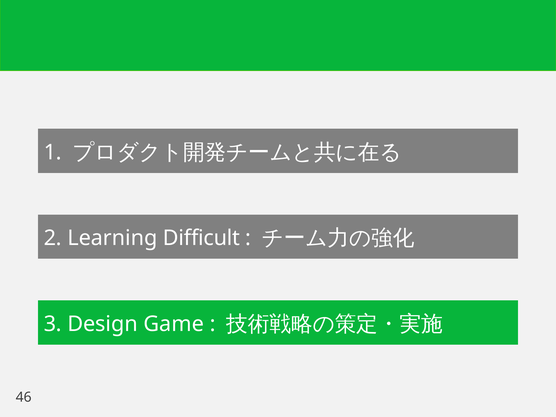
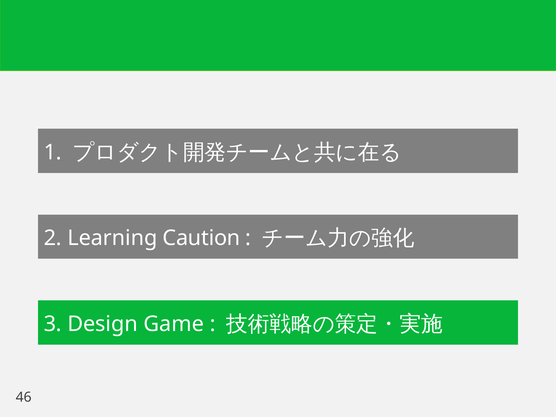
Difficult: Difficult -> Caution
